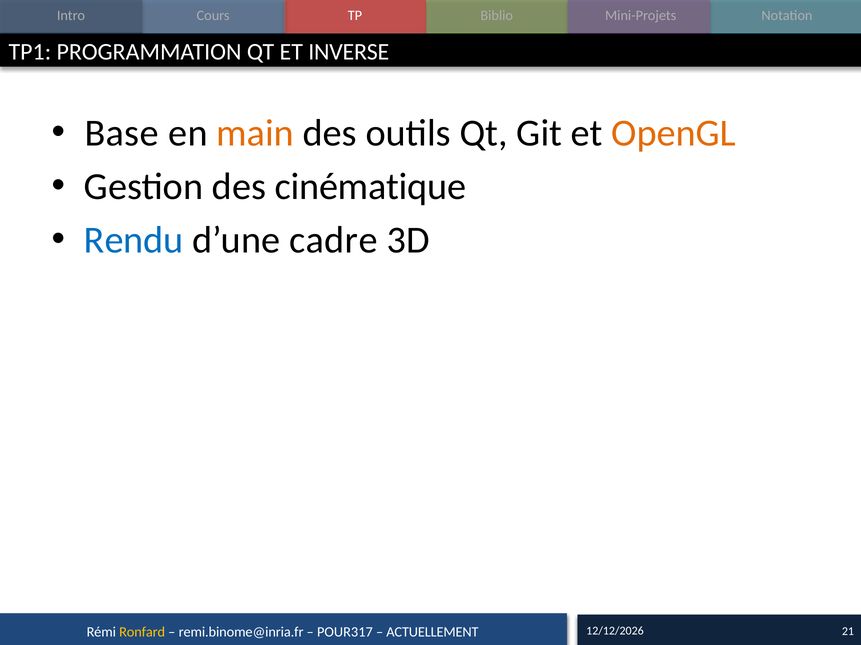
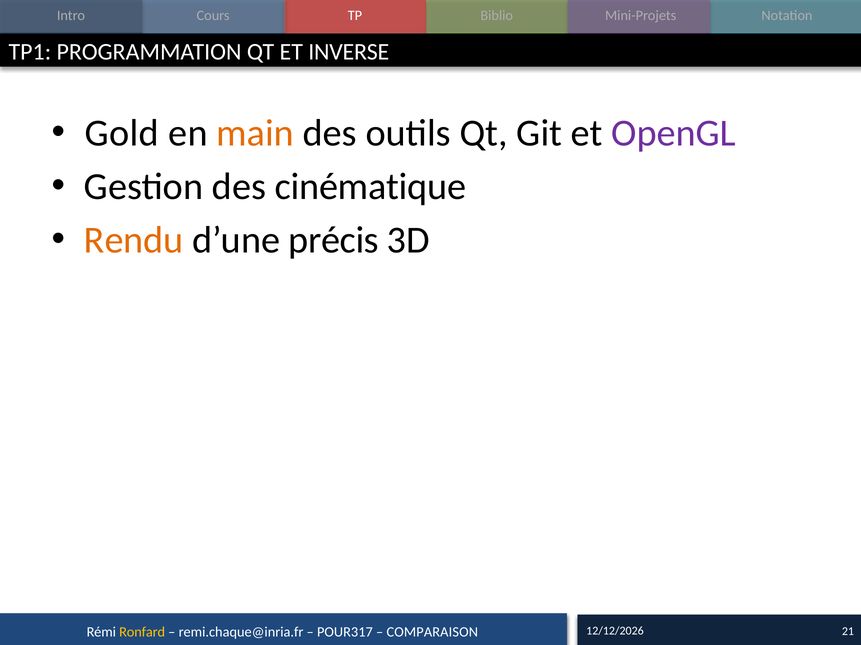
Base: Base -> Gold
OpenGL colour: orange -> purple
Rendu colour: blue -> orange
cadre: cadre -> précis
remi.binome@inria.fr: remi.binome@inria.fr -> remi.chaque@inria.fr
ACTUELLEMENT: ACTUELLEMENT -> COMPARAISON
